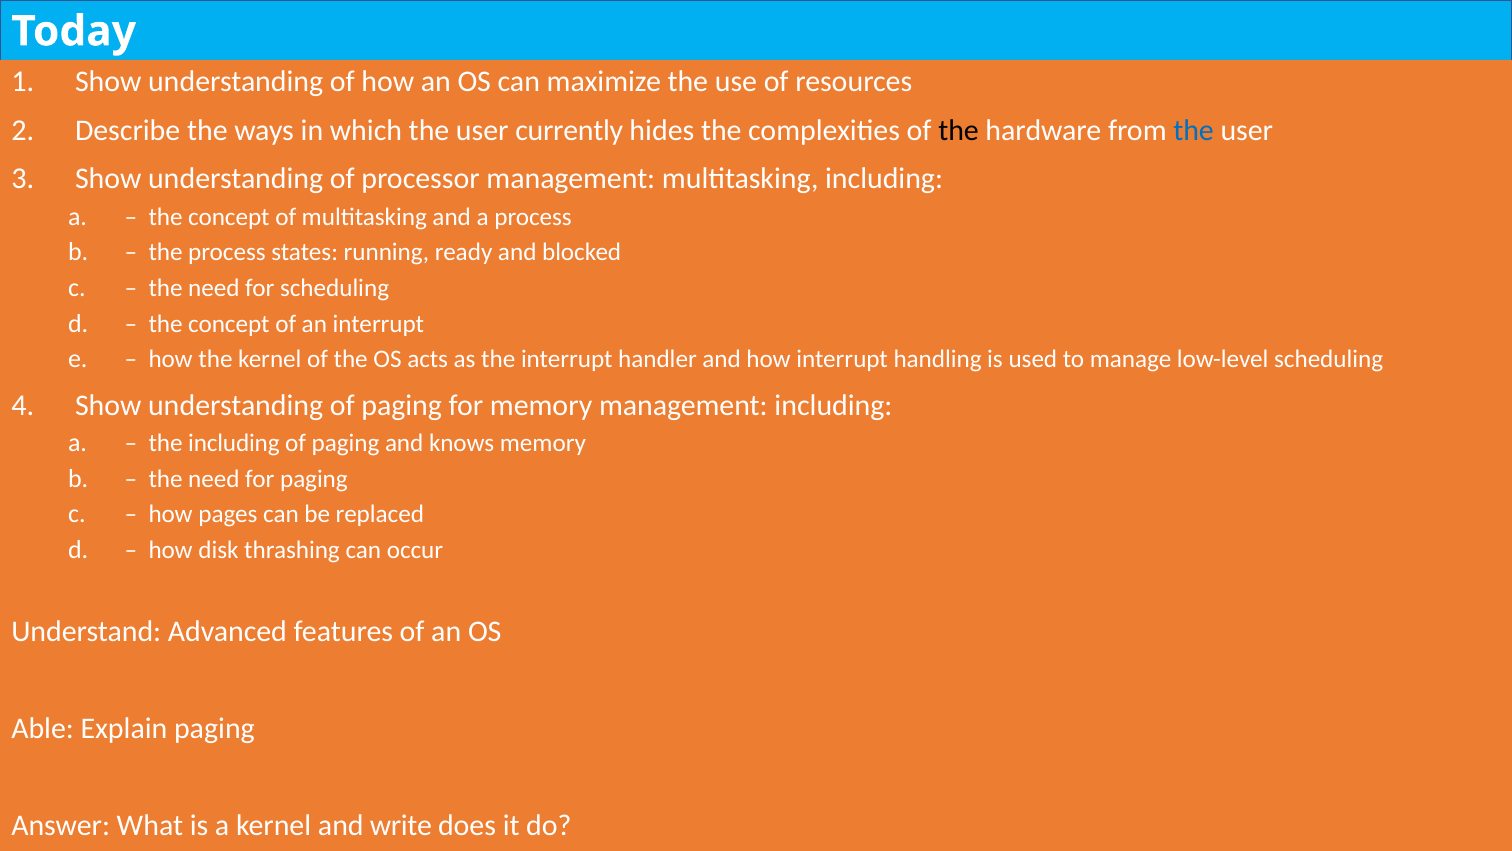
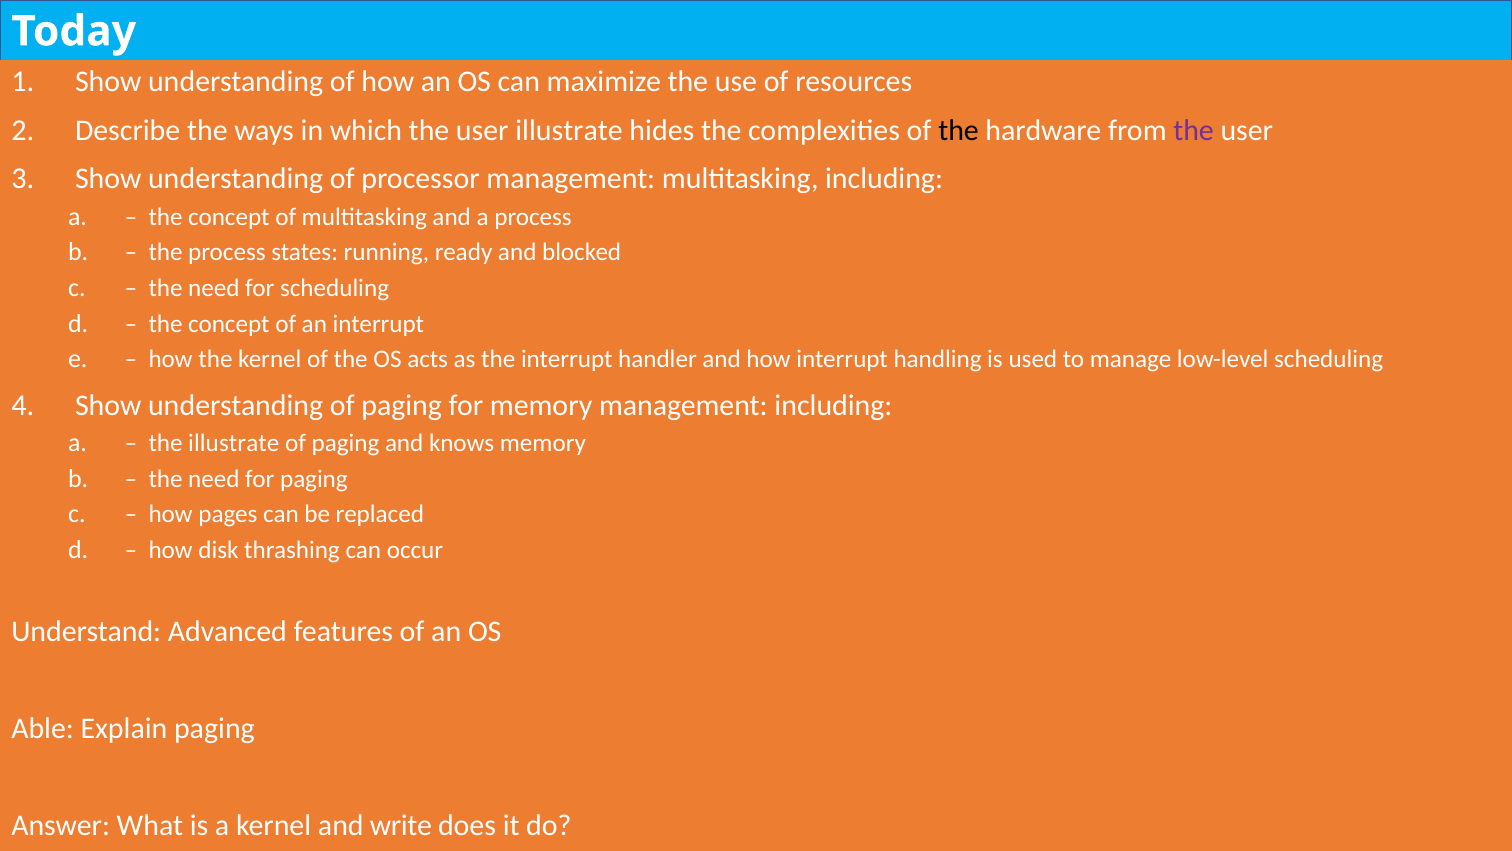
user currently: currently -> illustrate
the at (1194, 130) colour: blue -> purple
the including: including -> illustrate
